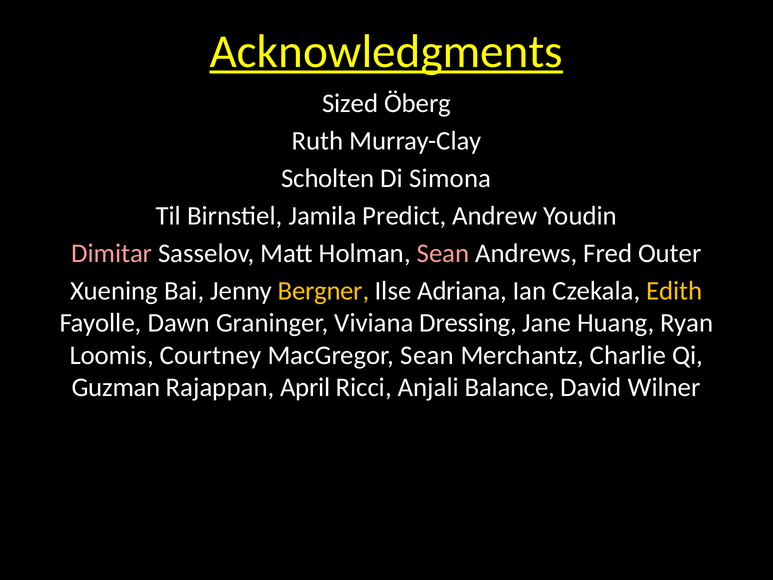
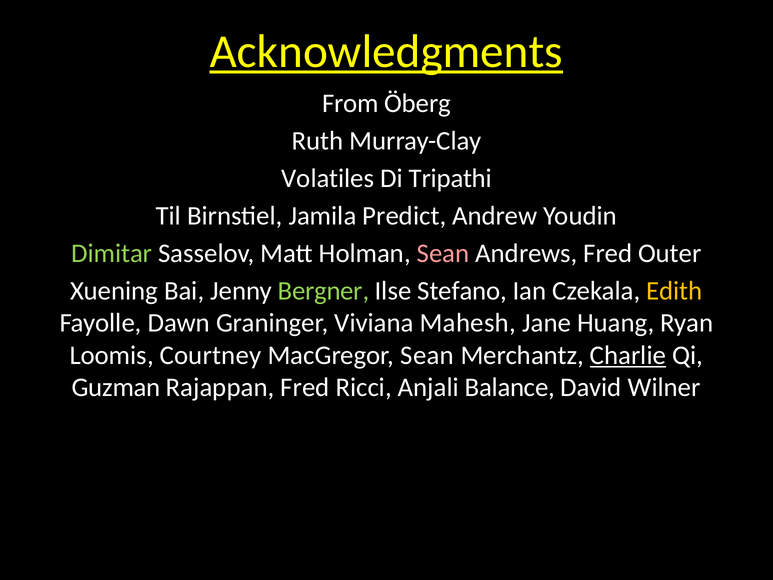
Sized: Sized -> From
Scholten: Scholten -> Volatiles
Simona: Simona -> Tripathi
Dimitar colour: pink -> light green
Bergner colour: yellow -> light green
Adriana: Adriana -> Stefano
Dressing: Dressing -> Mahesh
Charlie underline: none -> present
Rajappan April: April -> Fred
